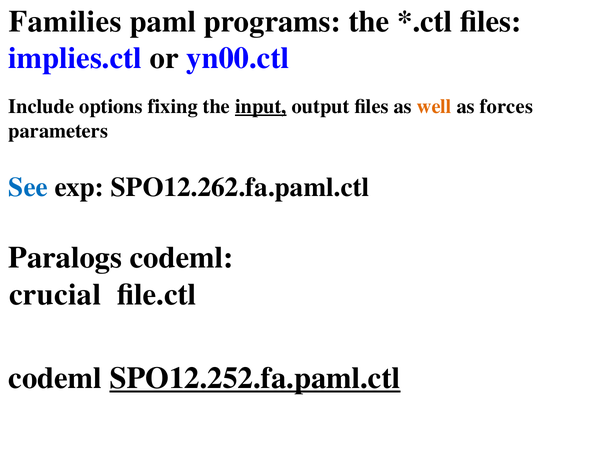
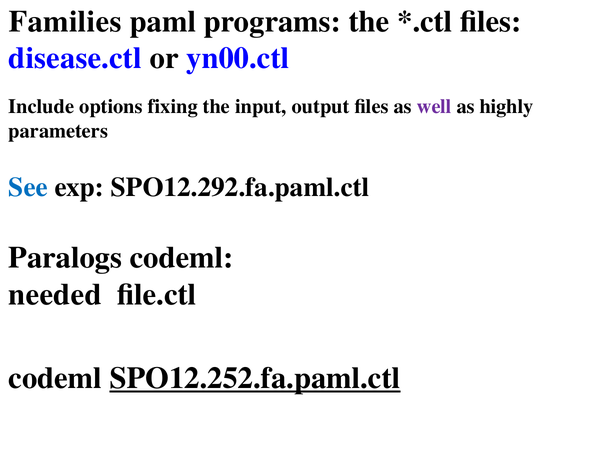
implies.ctl: implies.ctl -> disease.ctl
input underline: present -> none
well colour: orange -> purple
forces: forces -> highly
SPO12.262.fa.paml.ctl: SPO12.262.fa.paml.ctl -> SPO12.292.fa.paml.ctl
crucial: crucial -> needed
